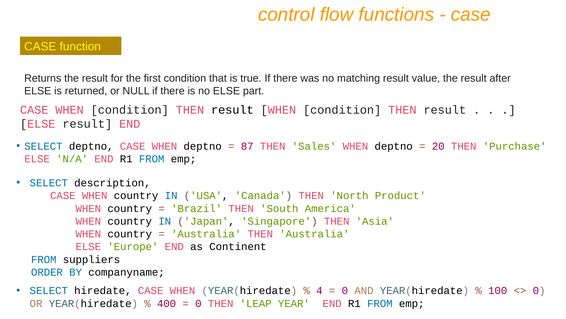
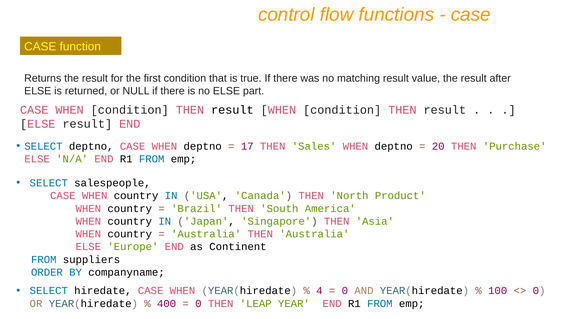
87: 87 -> 17
description: description -> salespeople
